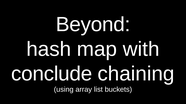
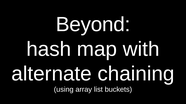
conclude: conclude -> alternate
